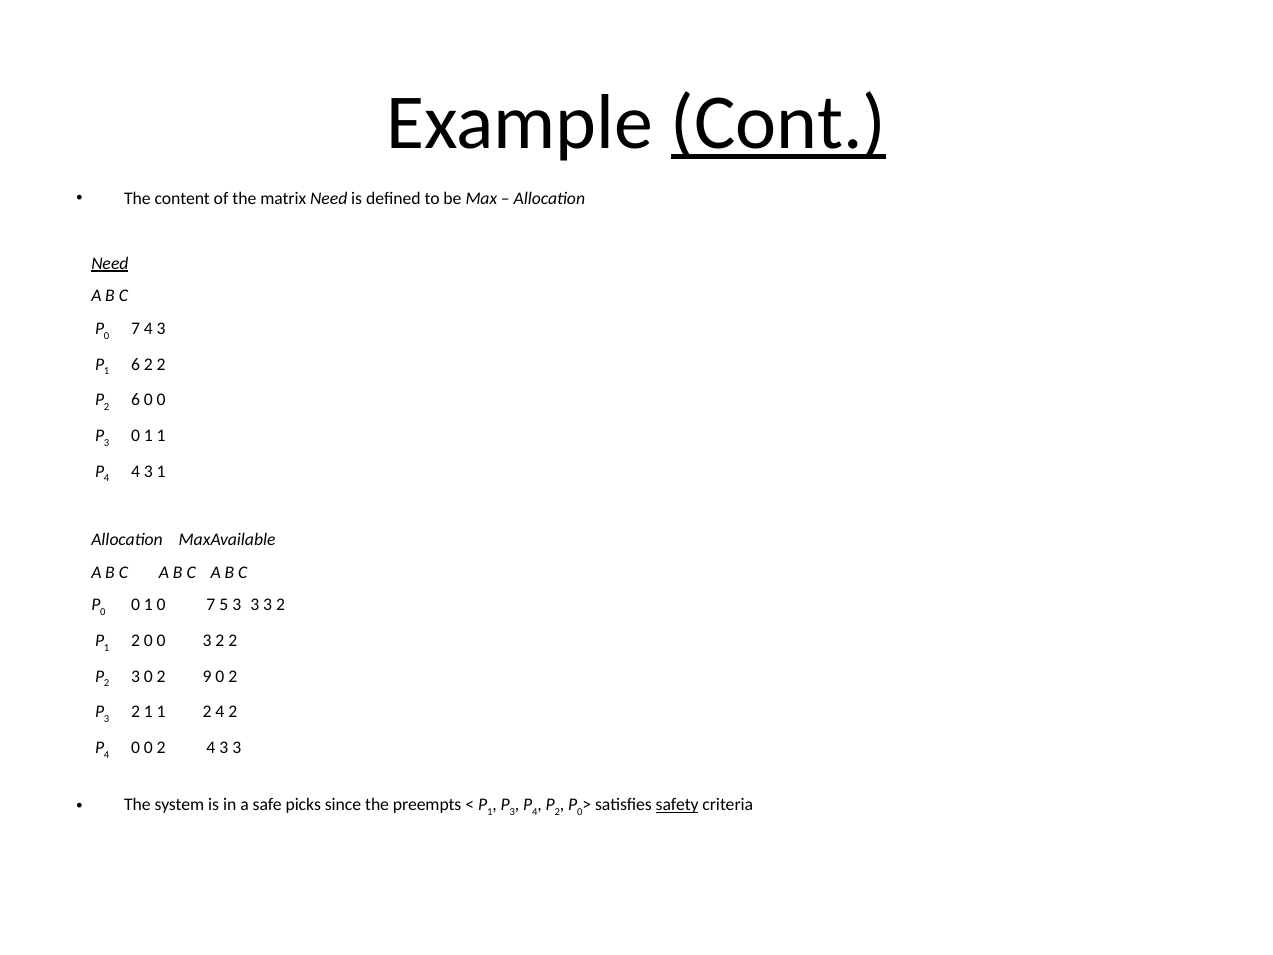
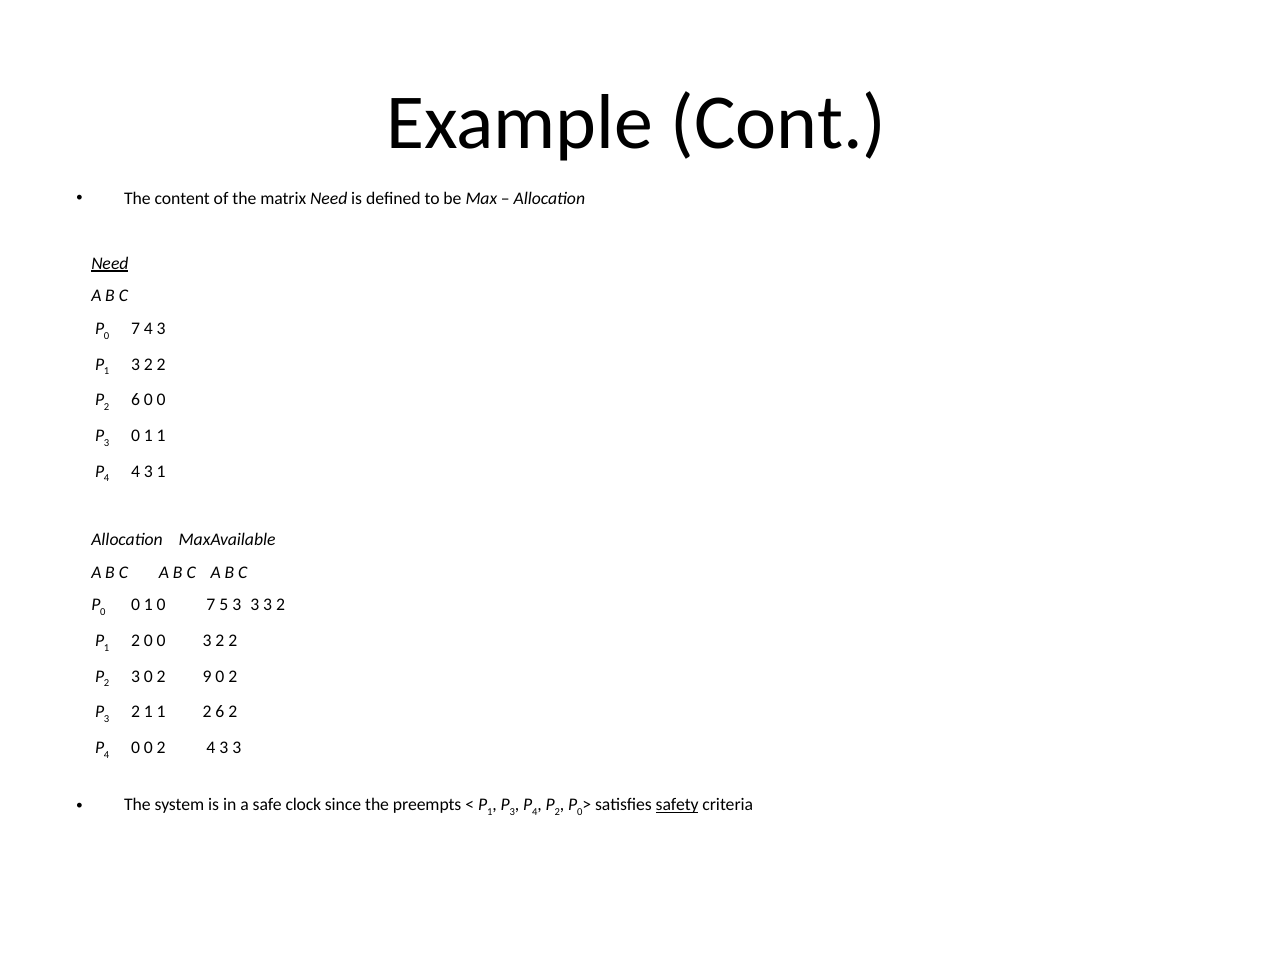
Cont underline: present -> none
1 6: 6 -> 3
1 2 4: 4 -> 6
picks: picks -> clock
